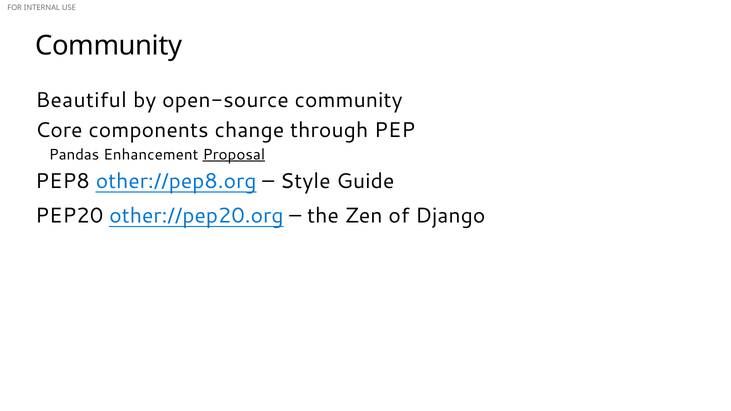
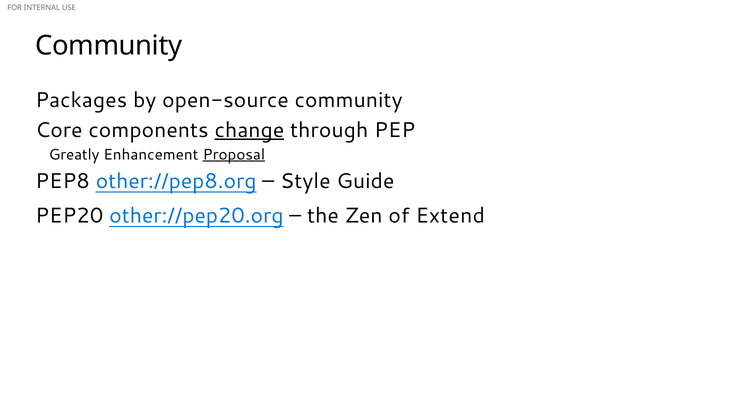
Beautiful: Beautiful -> Packages
change underline: none -> present
Pandas: Pandas -> Greatly
Django: Django -> Extend
